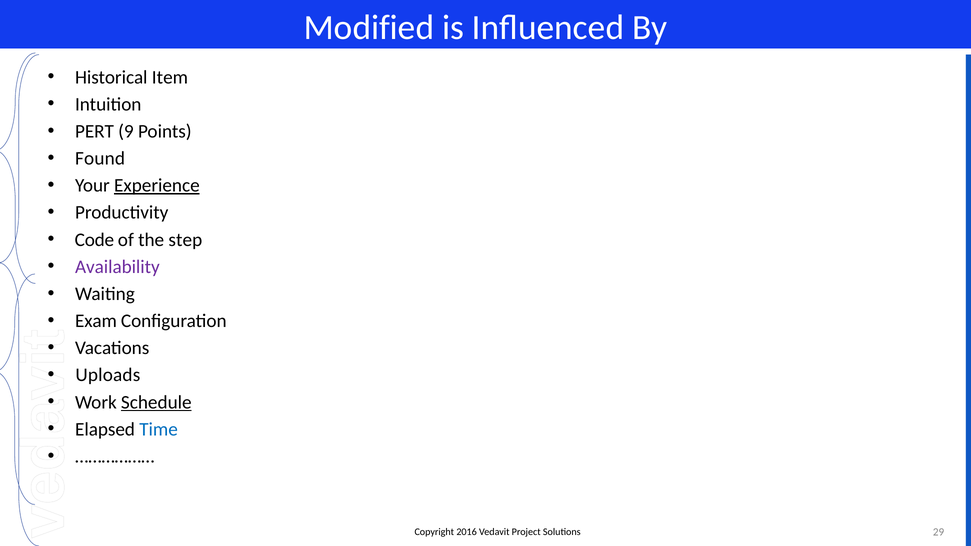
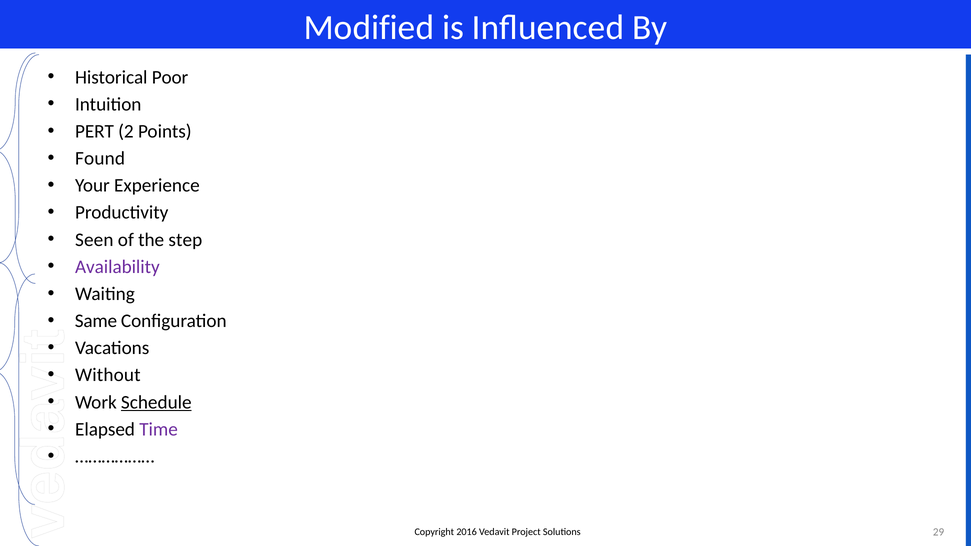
Item: Item -> Poor
9: 9 -> 2
Experience underline: present -> none
Code: Code -> Seen
Exam: Exam -> Same
Uploads: Uploads -> Without
Time colour: blue -> purple
